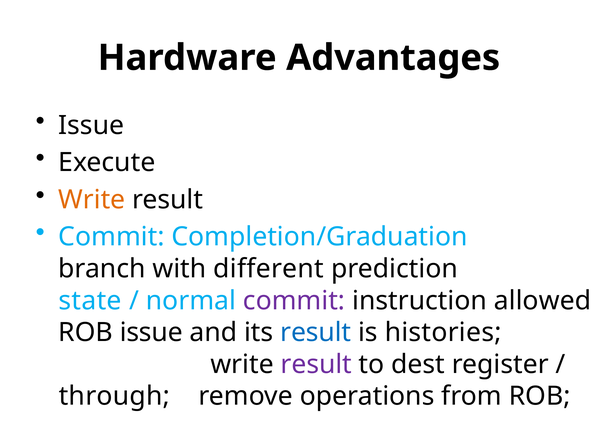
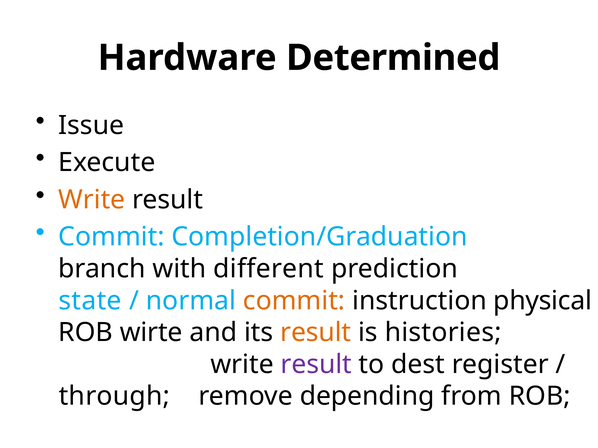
Advantages: Advantages -> Determined
commit at (294, 301) colour: purple -> orange
allowed: allowed -> physical
ROB issue: issue -> wirte
result at (316, 333) colour: blue -> orange
operations: operations -> depending
